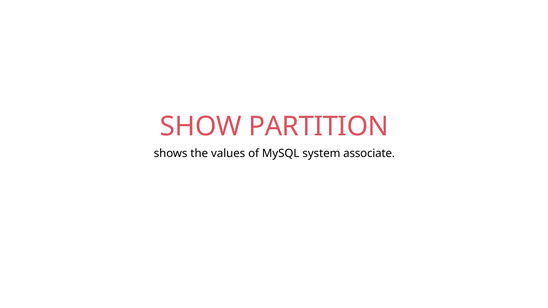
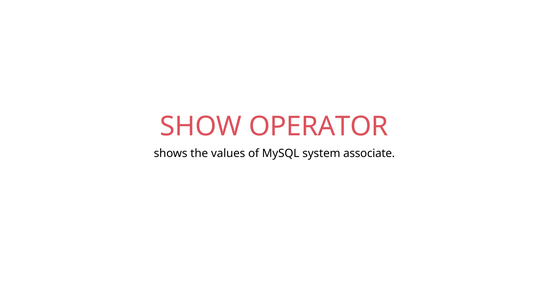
PARTITION: PARTITION -> OPERATOR
